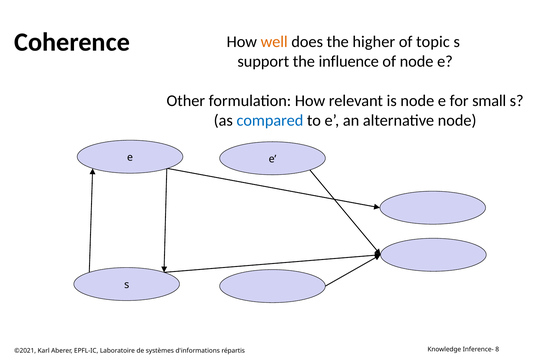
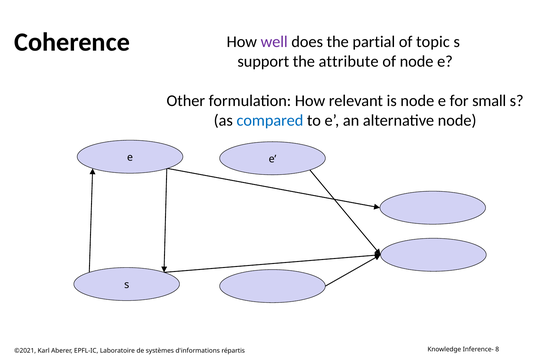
well colour: orange -> purple
higher: higher -> partial
influence: influence -> attribute
